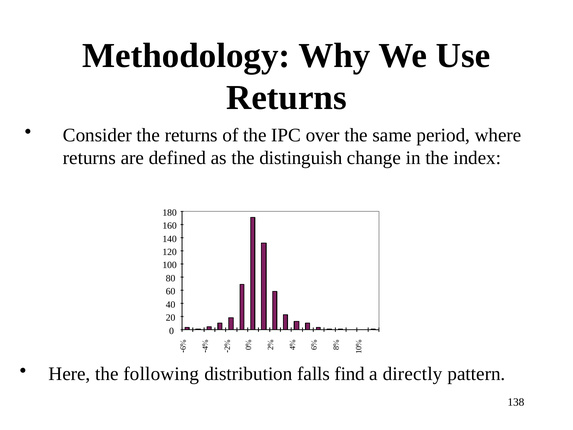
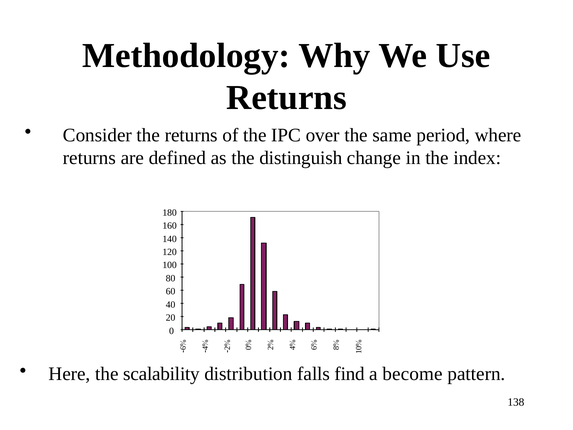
following: following -> scalability
directly: directly -> become
